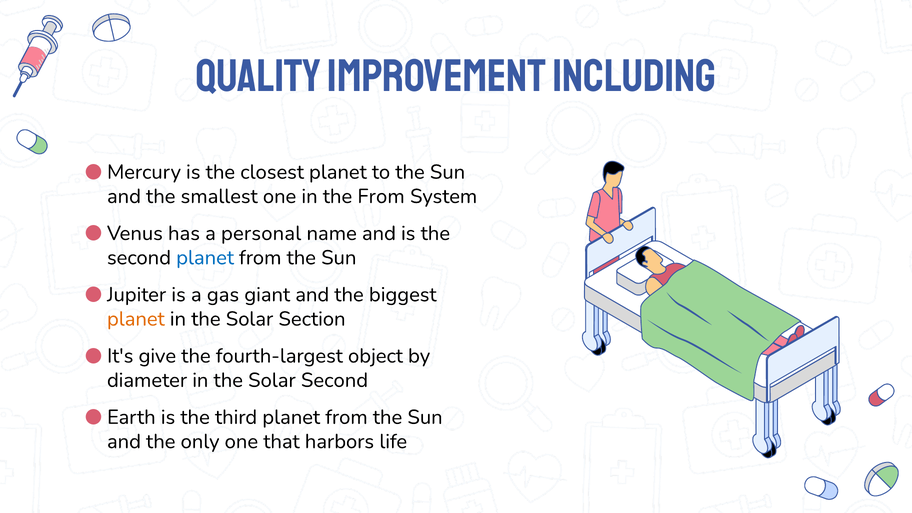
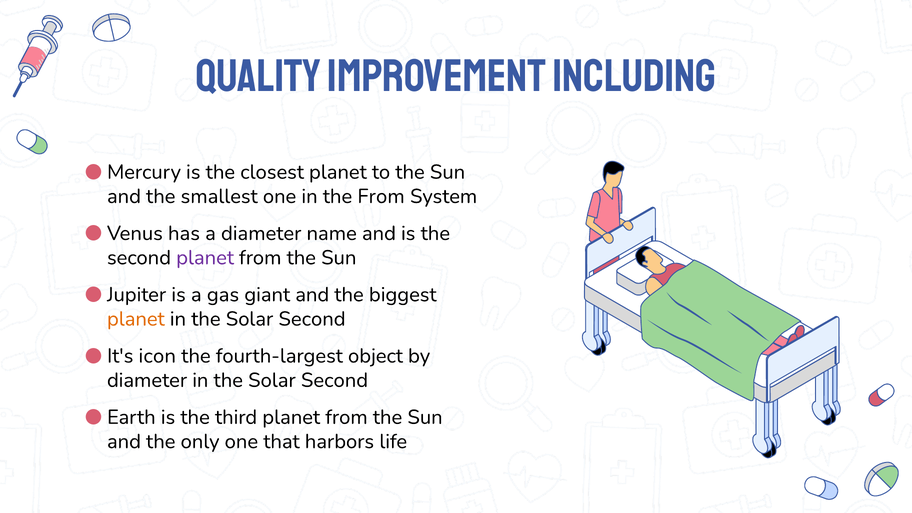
a personal: personal -> diameter
planet at (205, 258) colour: blue -> purple
Section at (312, 319): Section -> Second
give: give -> icon
